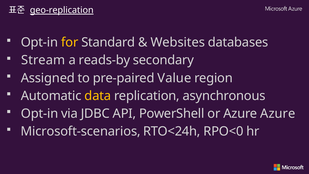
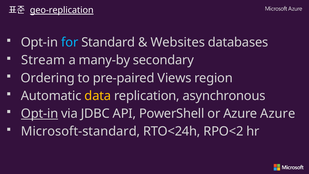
for colour: yellow -> light blue
reads-by: reads-by -> many-by
Assigned: Assigned -> Ordering
Value: Value -> Views
Opt-in at (40, 113) underline: none -> present
Microsoft-scenarios: Microsoft-scenarios -> Microsoft-standard
RPO<0: RPO<0 -> RPO<2
